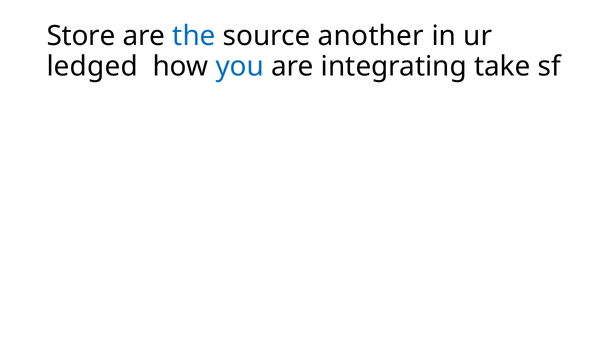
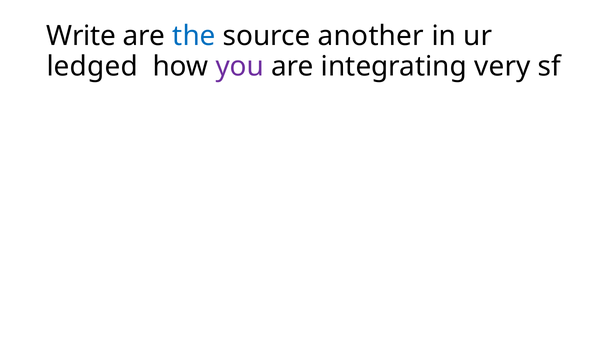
Store: Store -> Write
you colour: blue -> purple
take: take -> very
